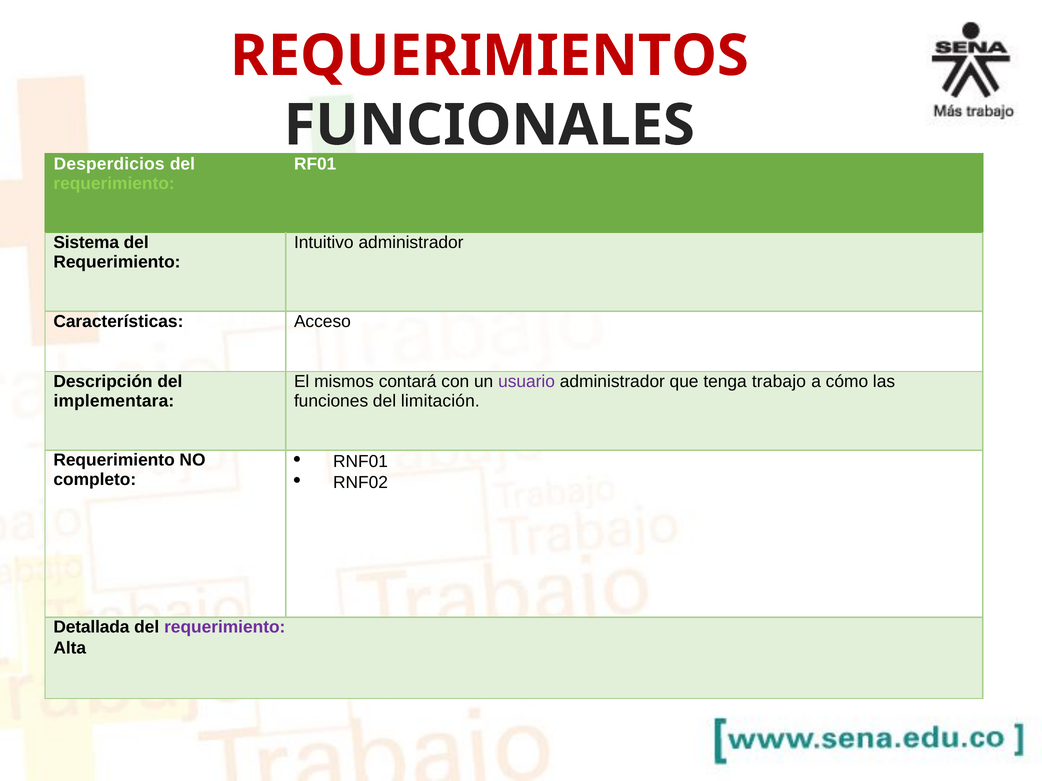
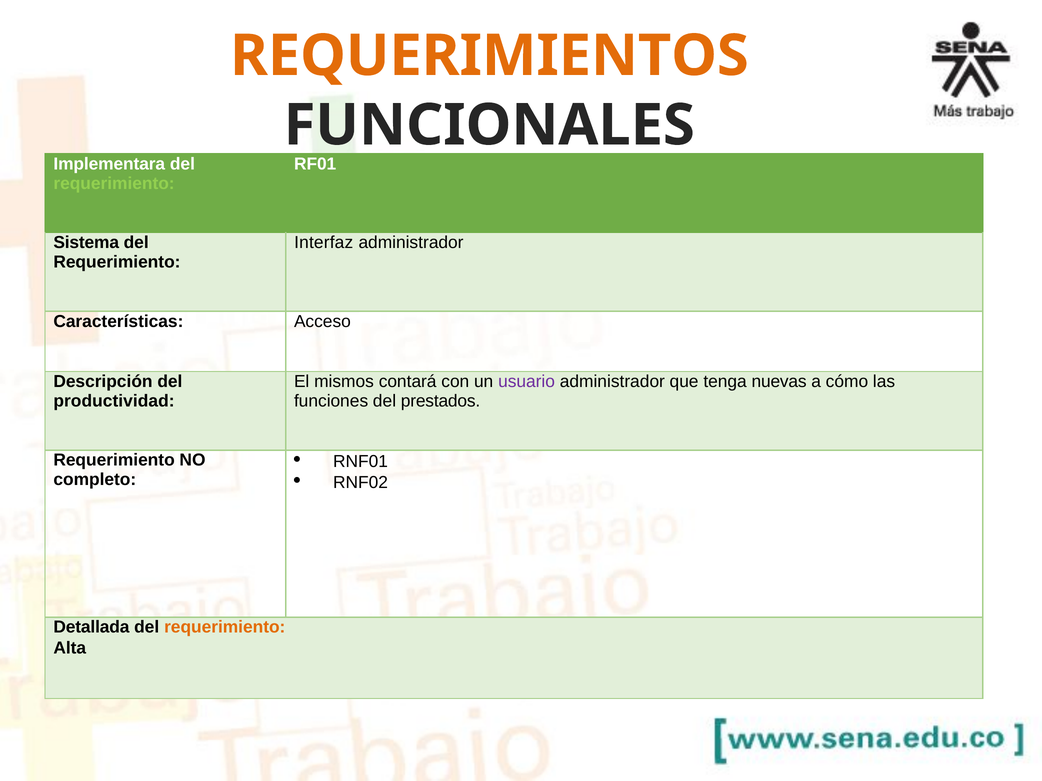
REQUERIMIENTOS colour: red -> orange
Desperdicios: Desperdicios -> Implementara
Intuitivo: Intuitivo -> Interfaz
trabajo: trabajo -> nuevas
implementara: implementara -> productividad
limitación: limitación -> prestados
requerimiento at (225, 628) colour: purple -> orange
